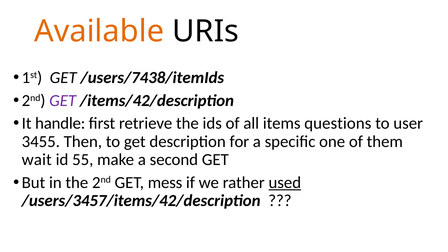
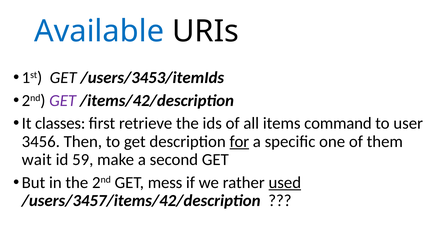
Available colour: orange -> blue
/users/7438/itemIds: /users/7438/itemIds -> /users/3453/itemIds
handle: handle -> classes
questions: questions -> command
3455: 3455 -> 3456
for underline: none -> present
55: 55 -> 59
